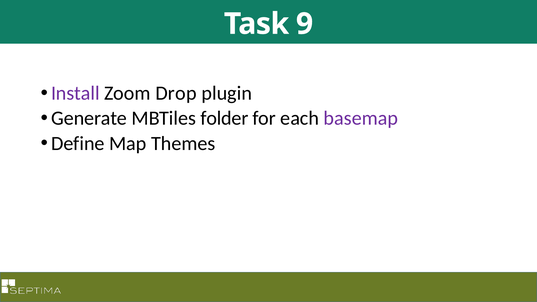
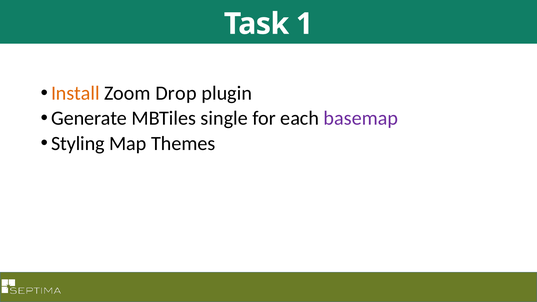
9: 9 -> 1
Install colour: purple -> orange
folder: folder -> single
Define: Define -> Styling
